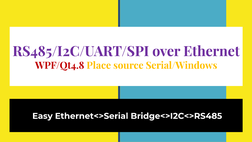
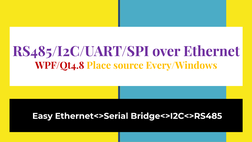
Serial/Windows: Serial/Windows -> Every/Windows
